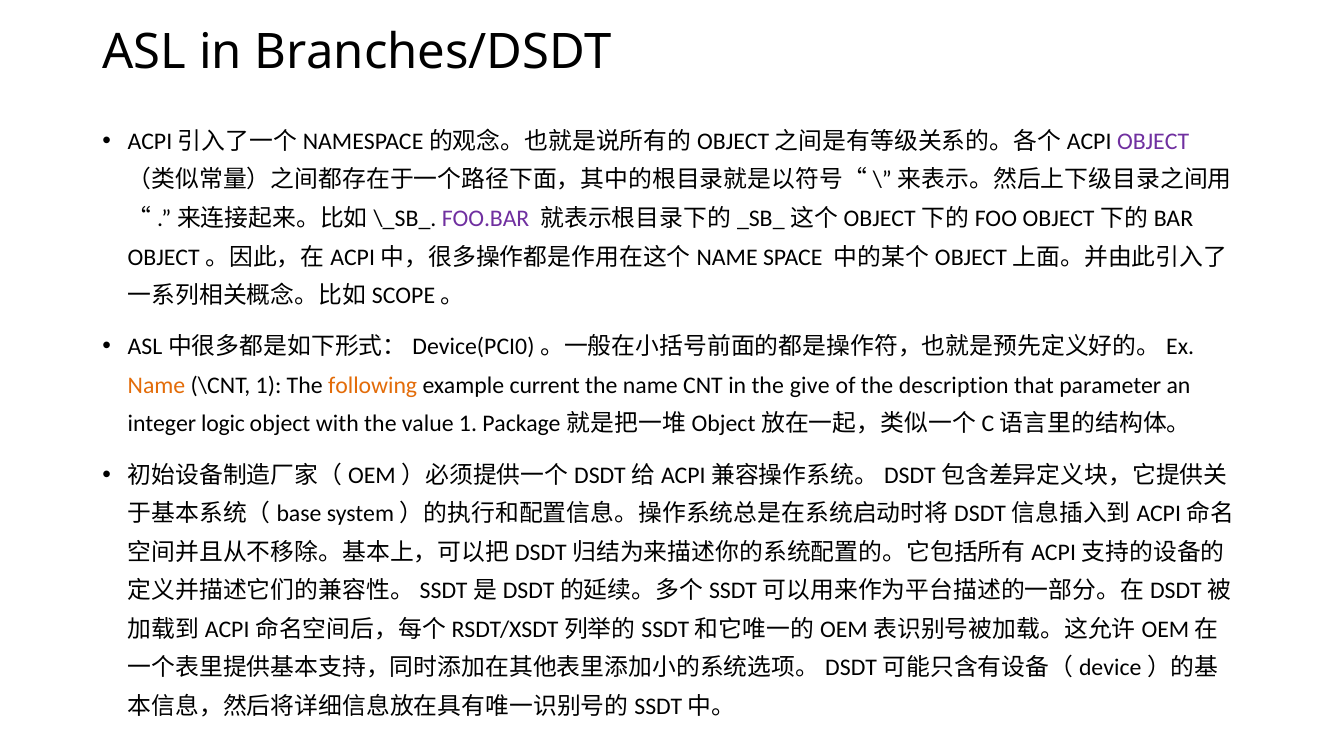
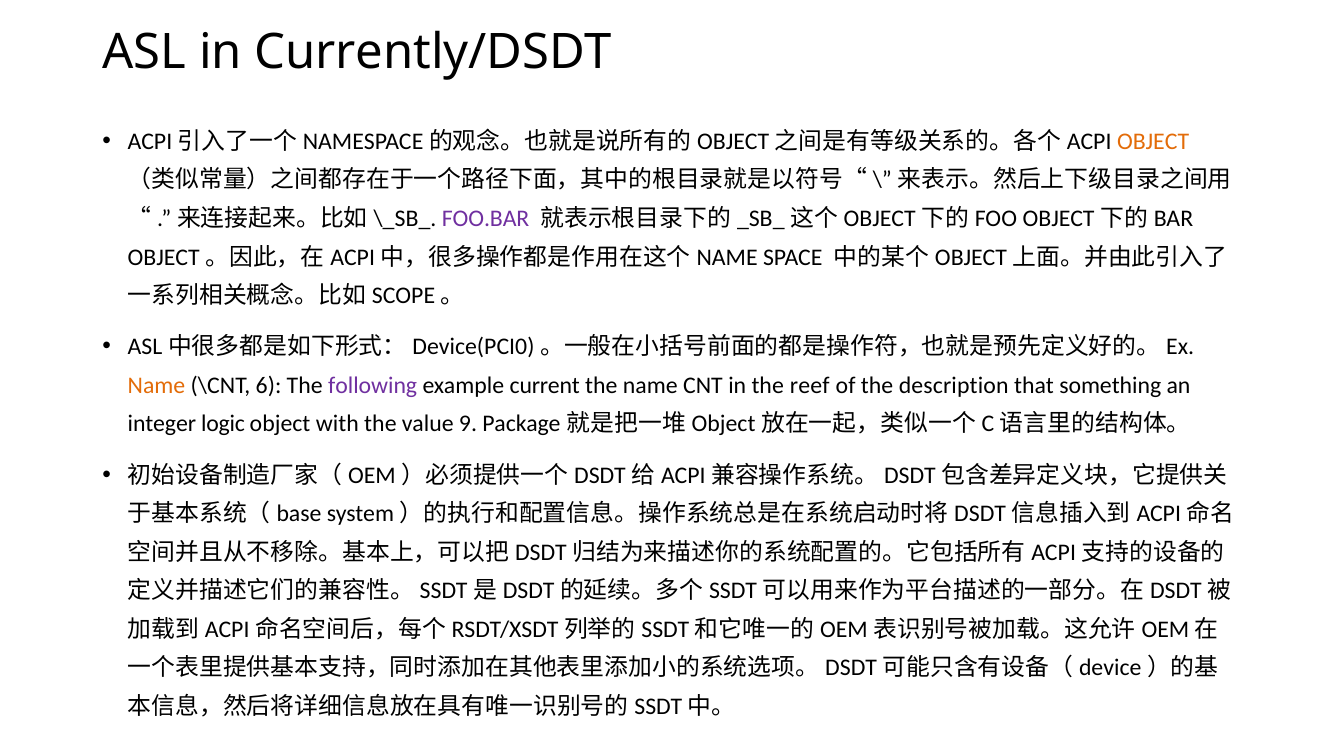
Branches/DSDT: Branches/DSDT -> Currently/DSDT
OBJECT at (1153, 142) colour: purple -> orange
\CNT 1: 1 -> 6
following colour: orange -> purple
give: give -> reef
parameter: parameter -> something
value 1: 1 -> 9
